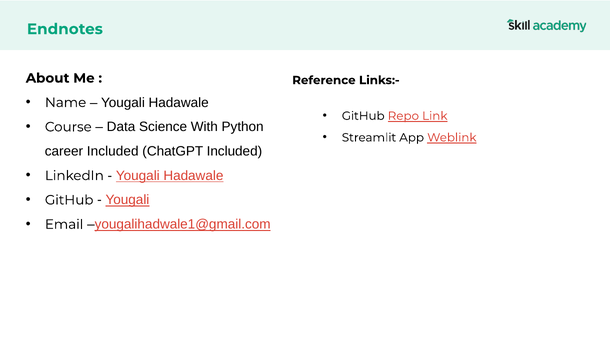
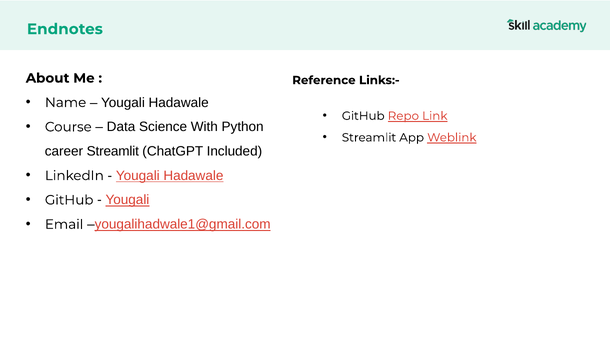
career Included: Included -> Streamlit
